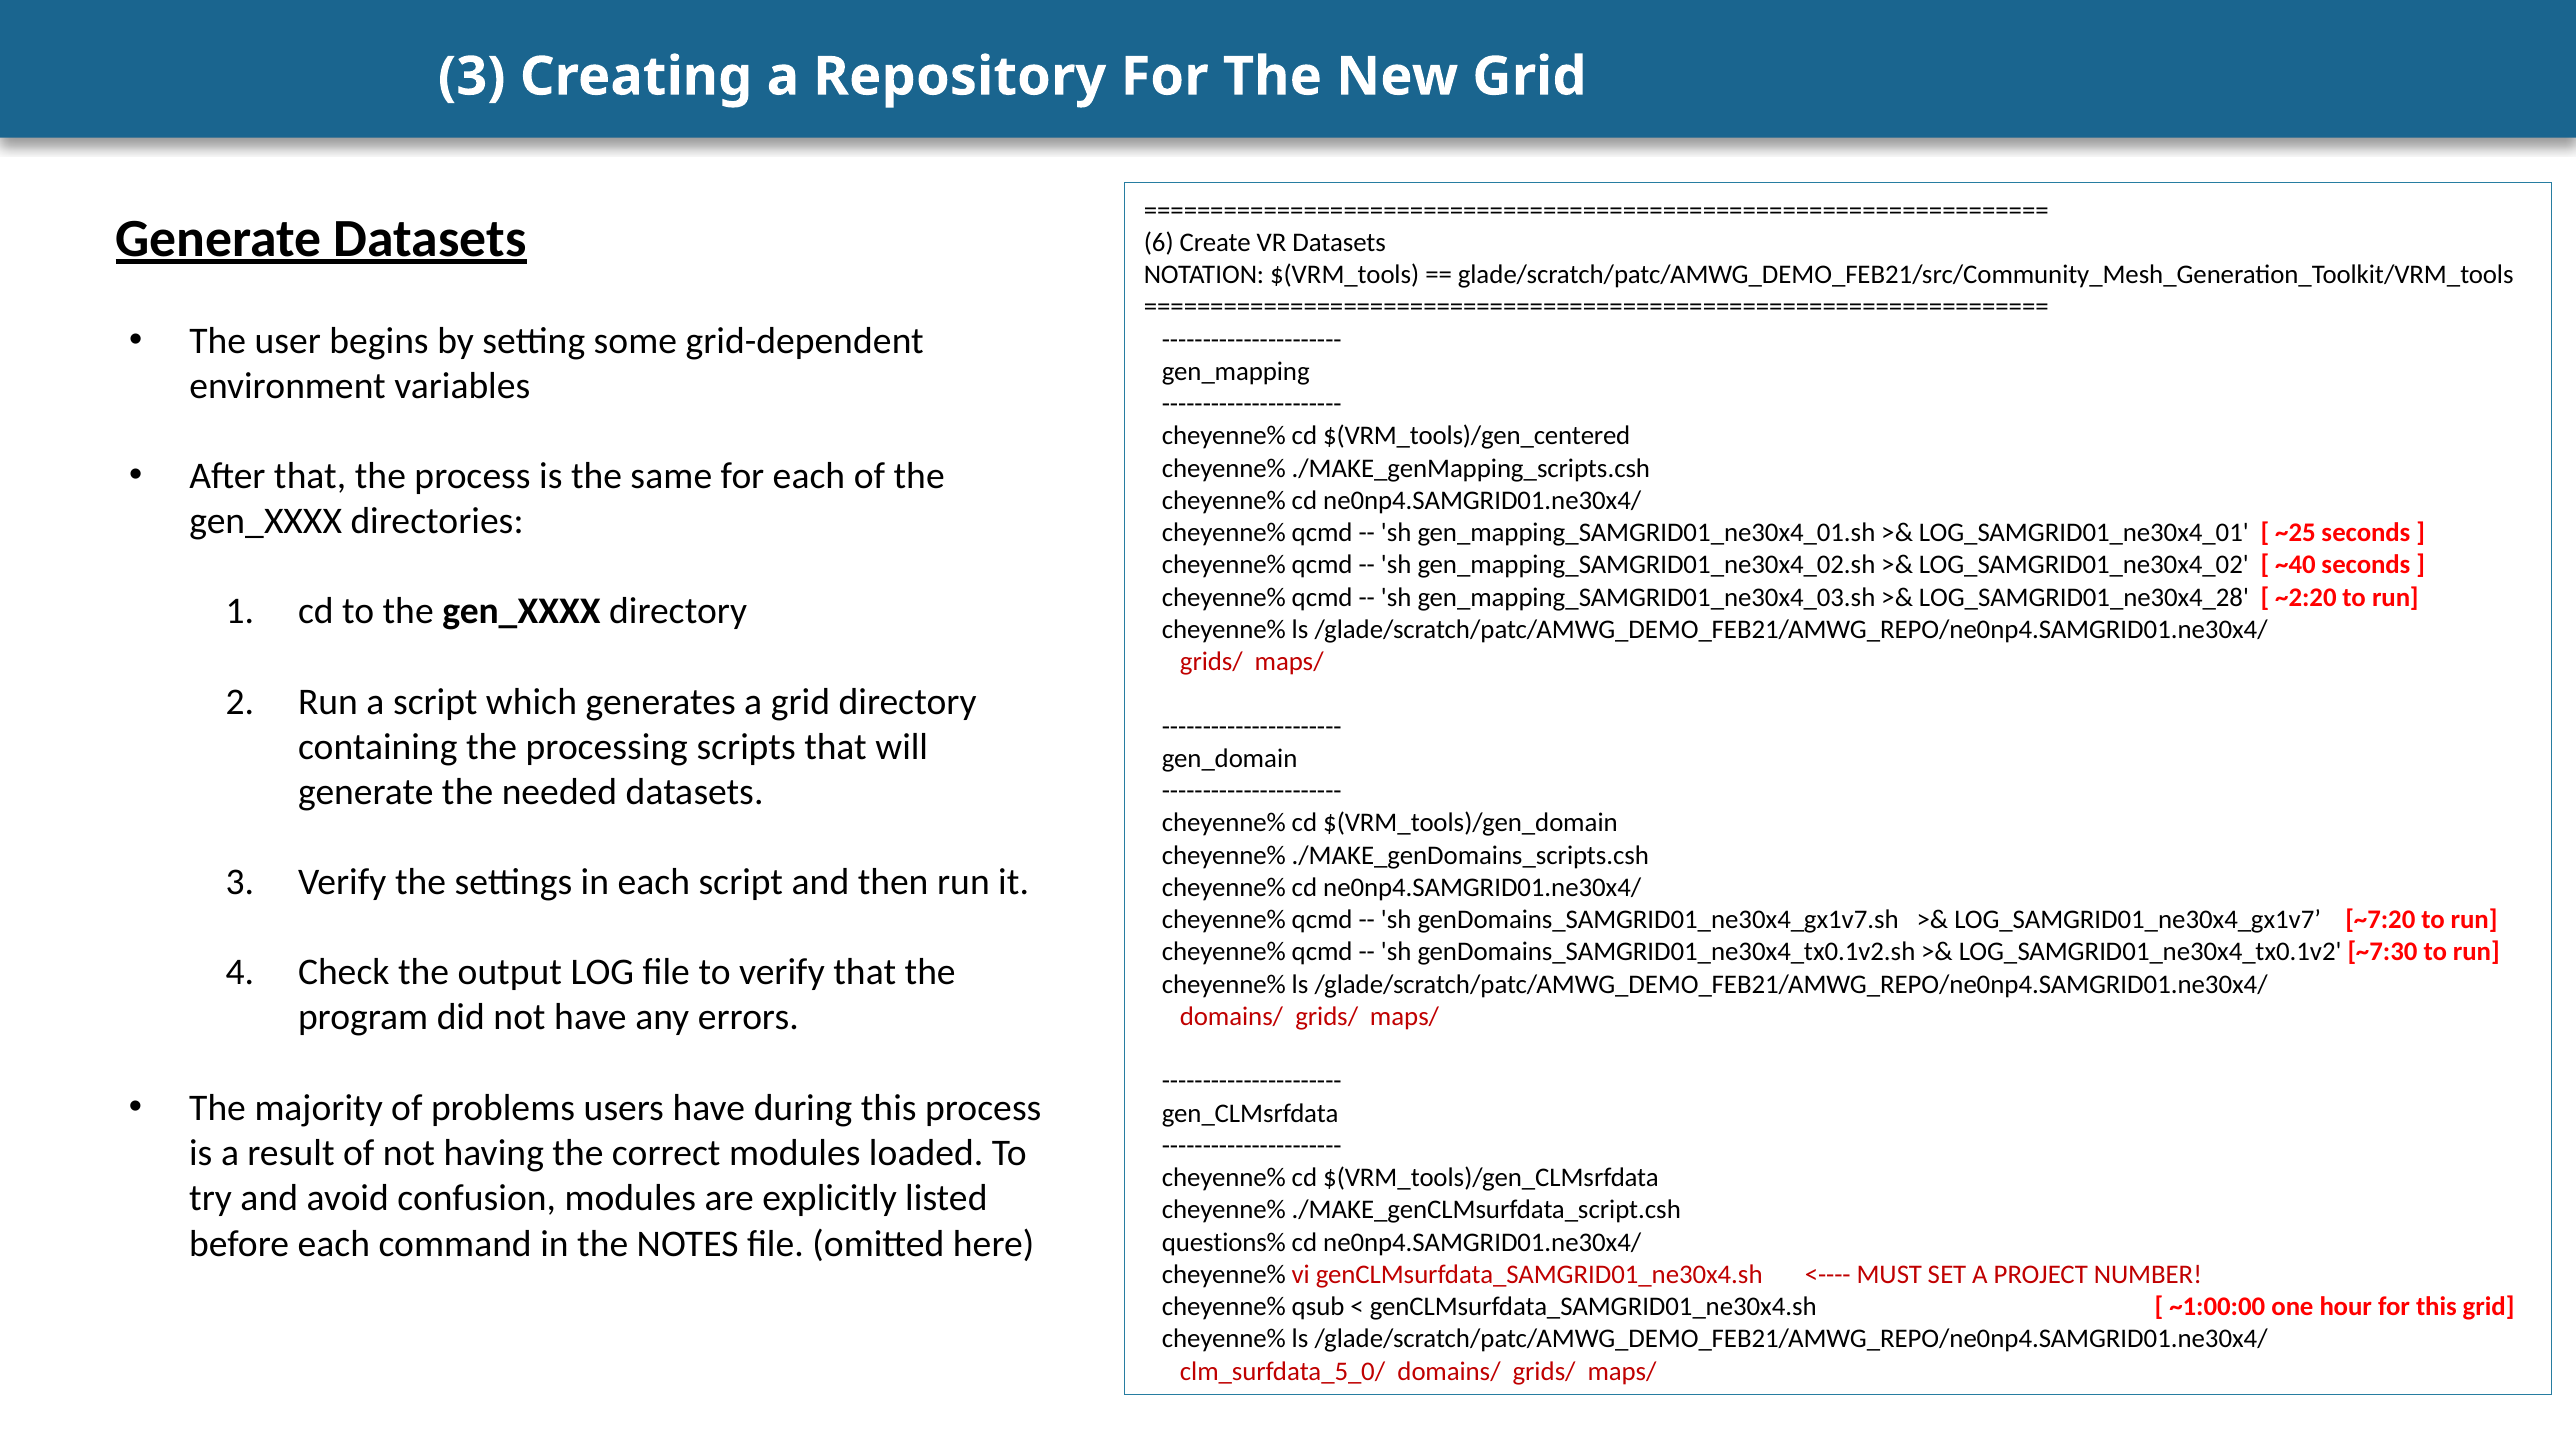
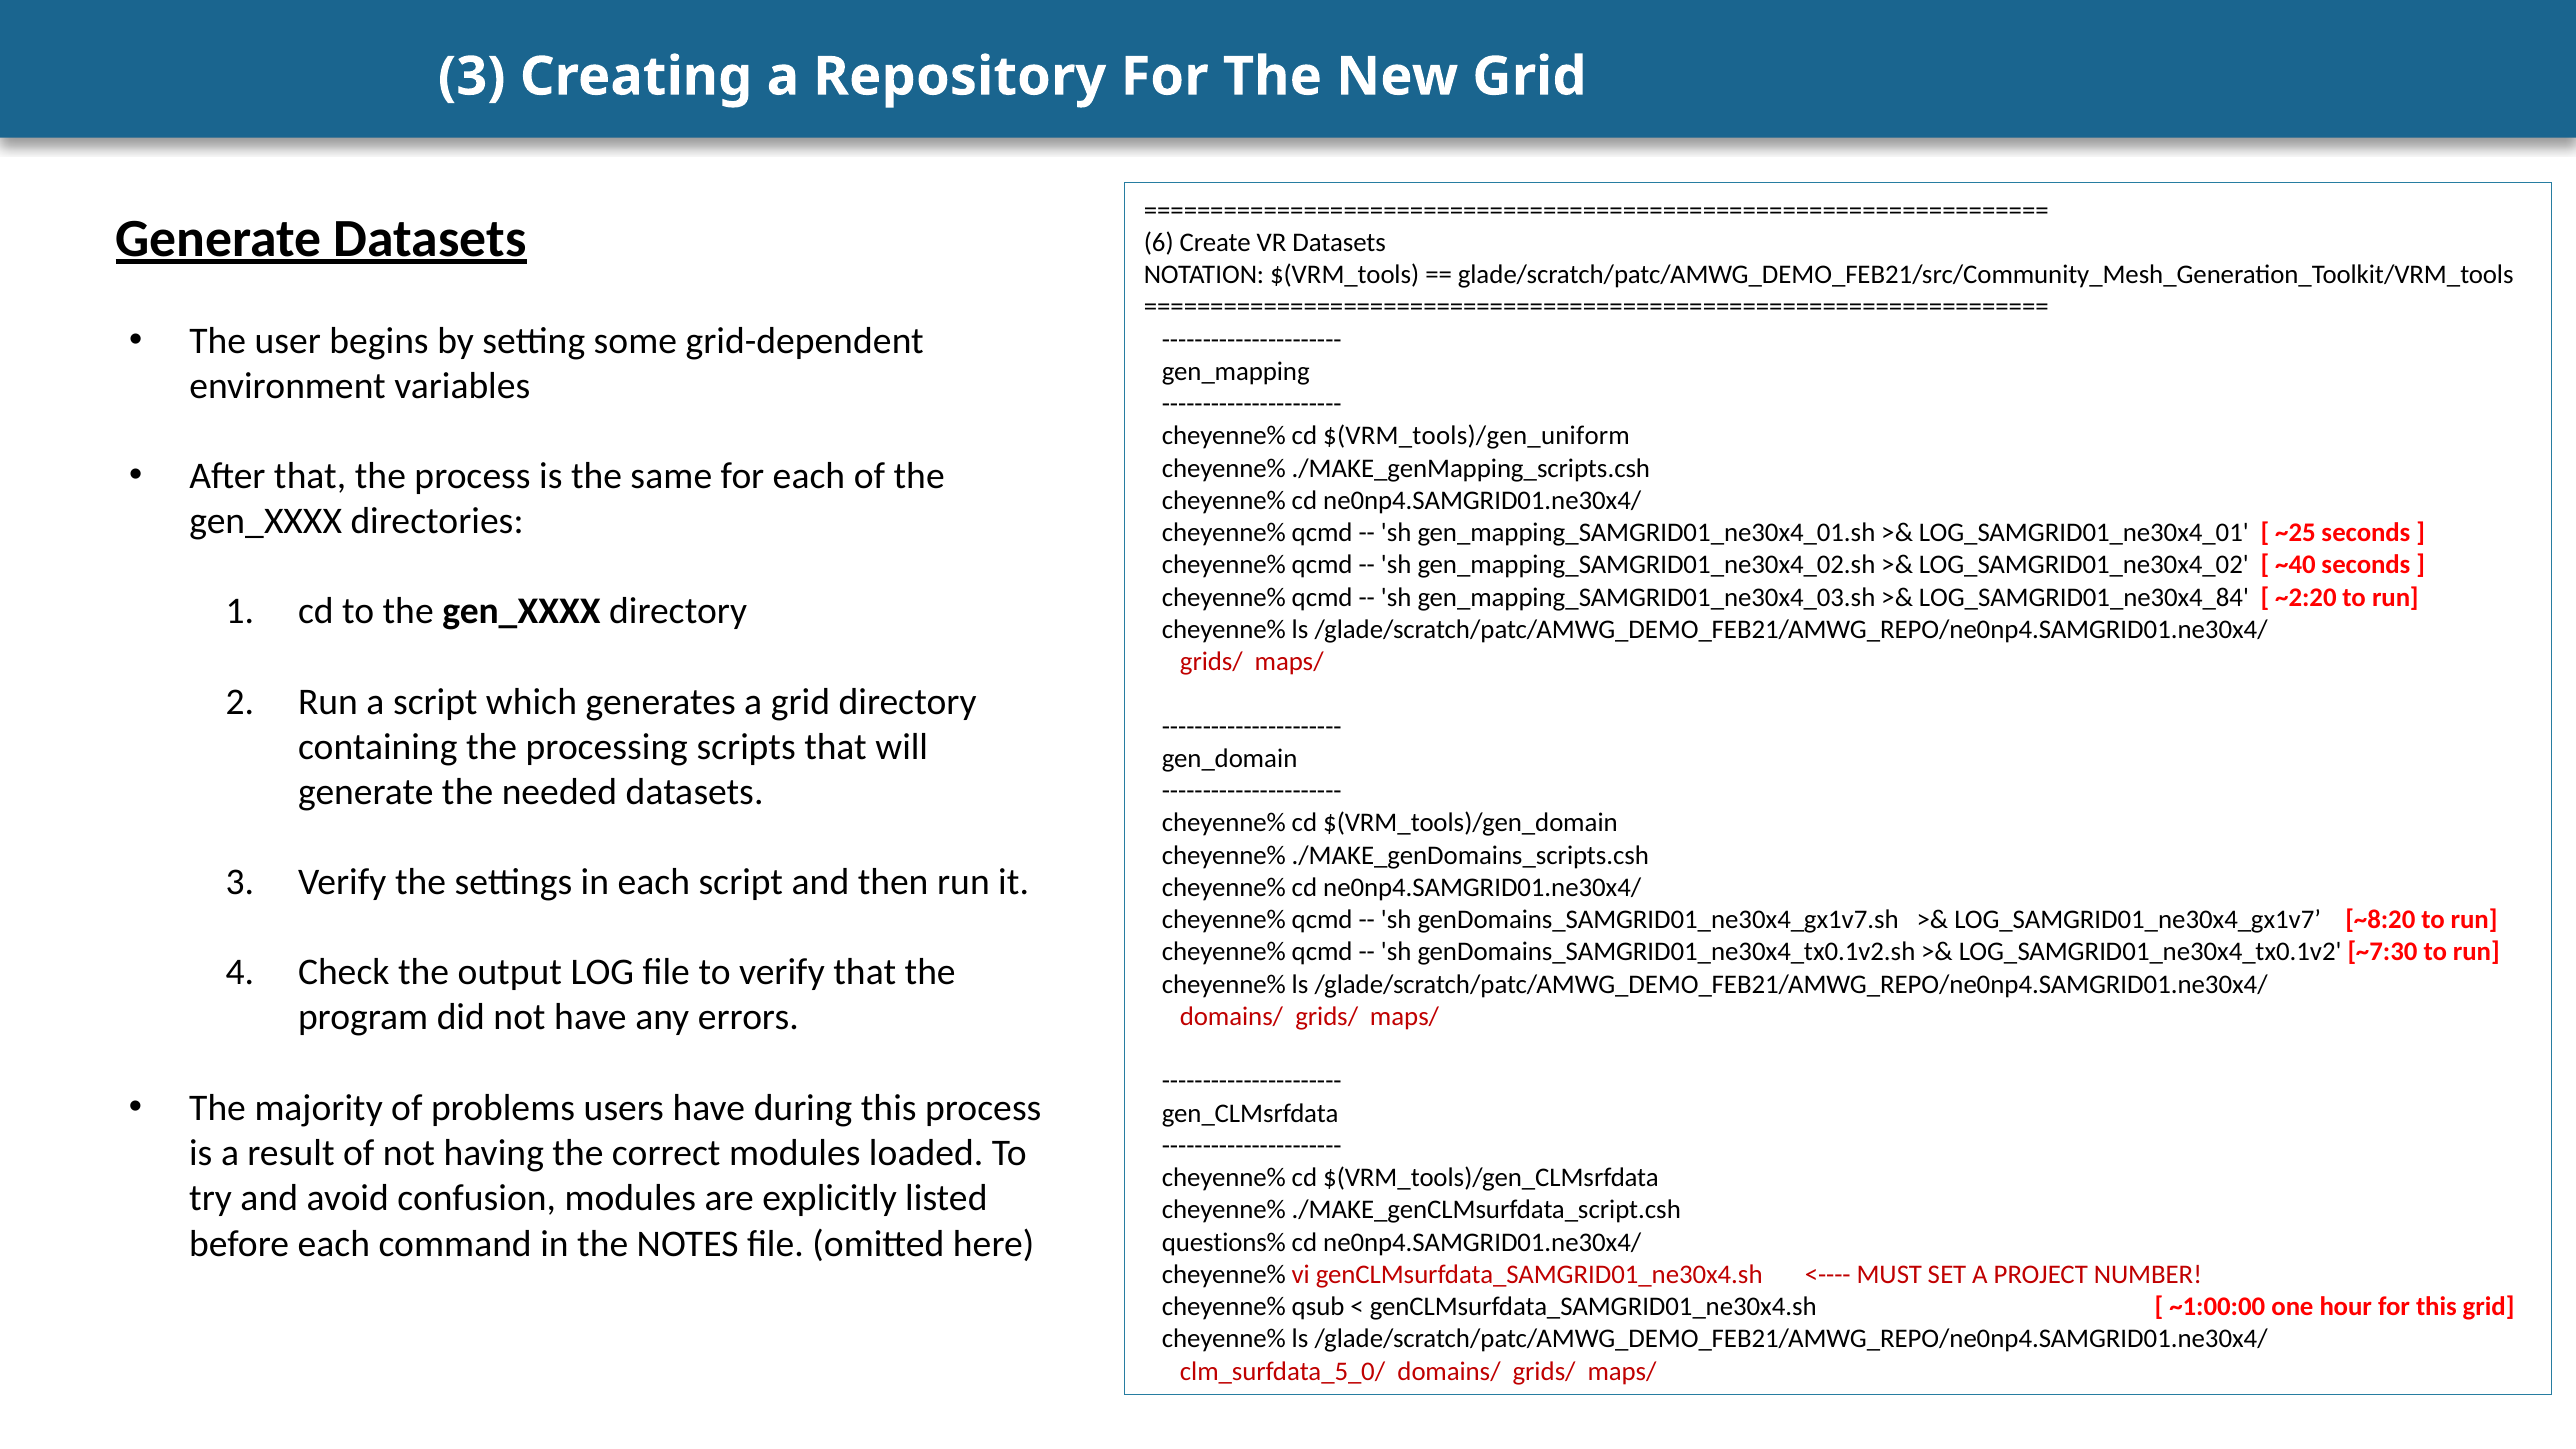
$(VRM_tools)/gen_centered: $(VRM_tools)/gen_centered -> $(VRM_tools)/gen_uniform
LOG_SAMGRID01_ne30x4_28: LOG_SAMGRID01_ne30x4_28 -> LOG_SAMGRID01_ne30x4_84
~7:20: ~7:20 -> ~8:20
